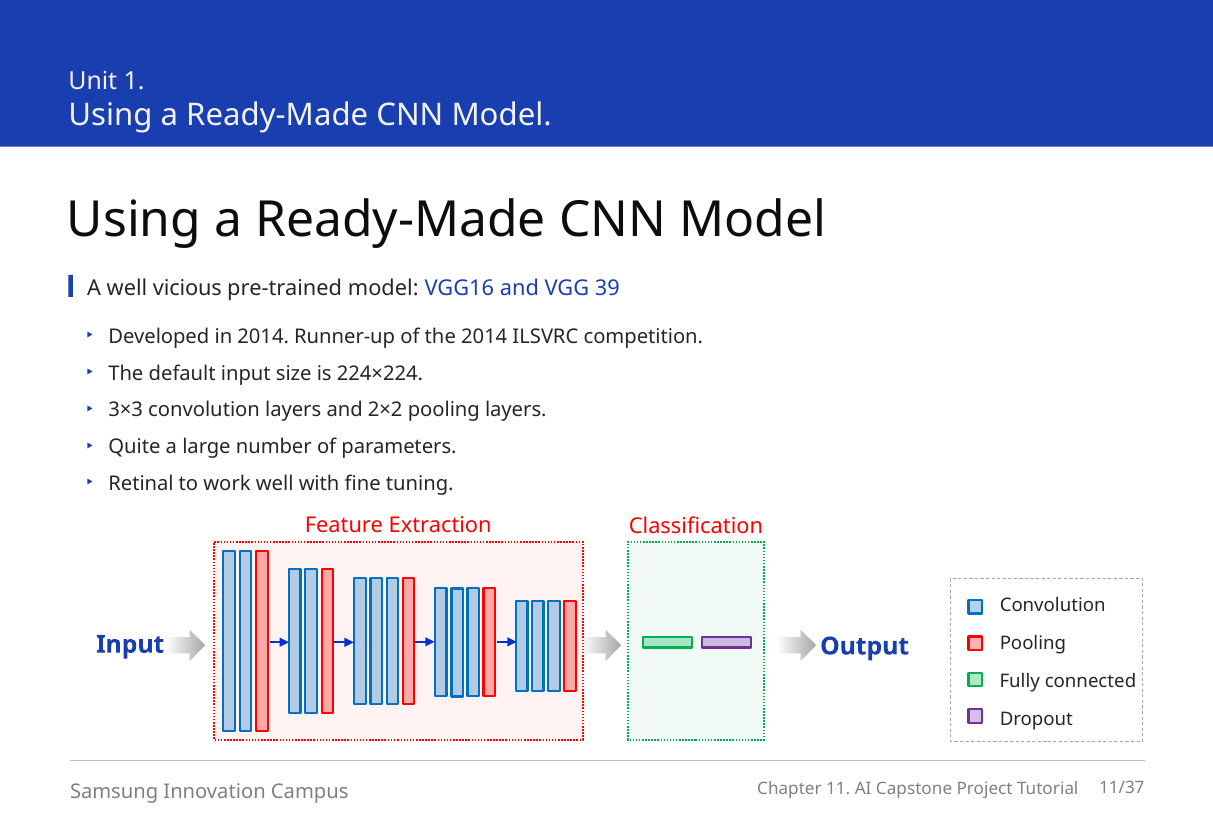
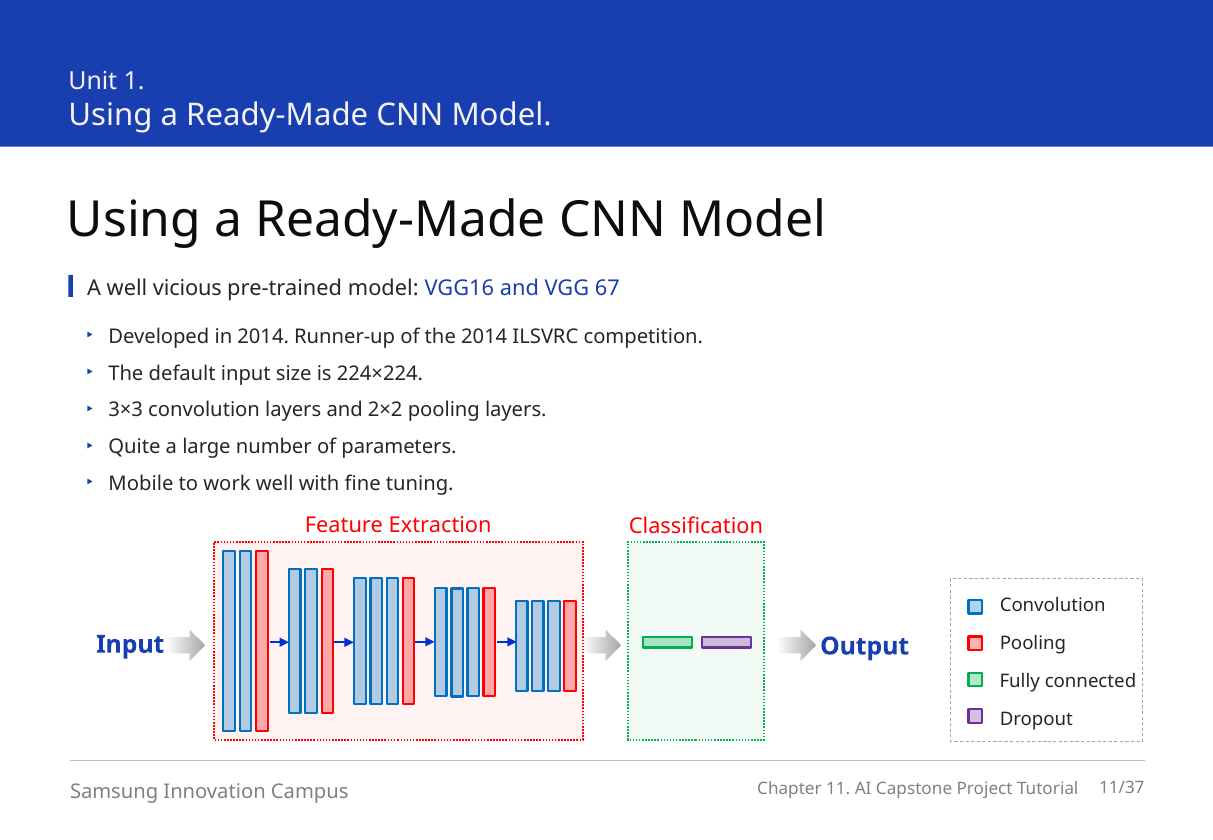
39: 39 -> 67
Retinal: Retinal -> Mobile
